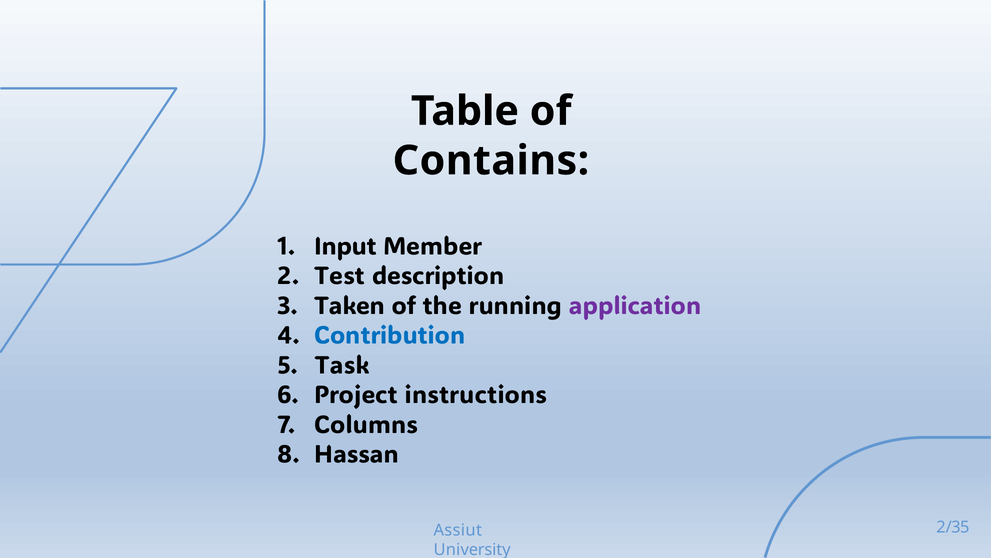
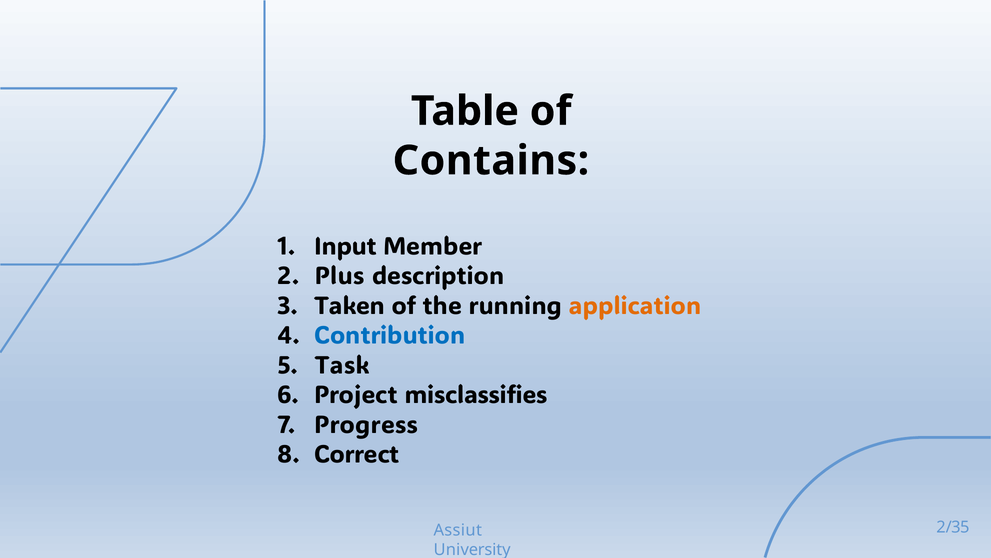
Test: Test -> Plus
application colour: purple -> orange
instructions: instructions -> misclassifies
Columns: Columns -> Progress
Hassan: Hassan -> Correct
